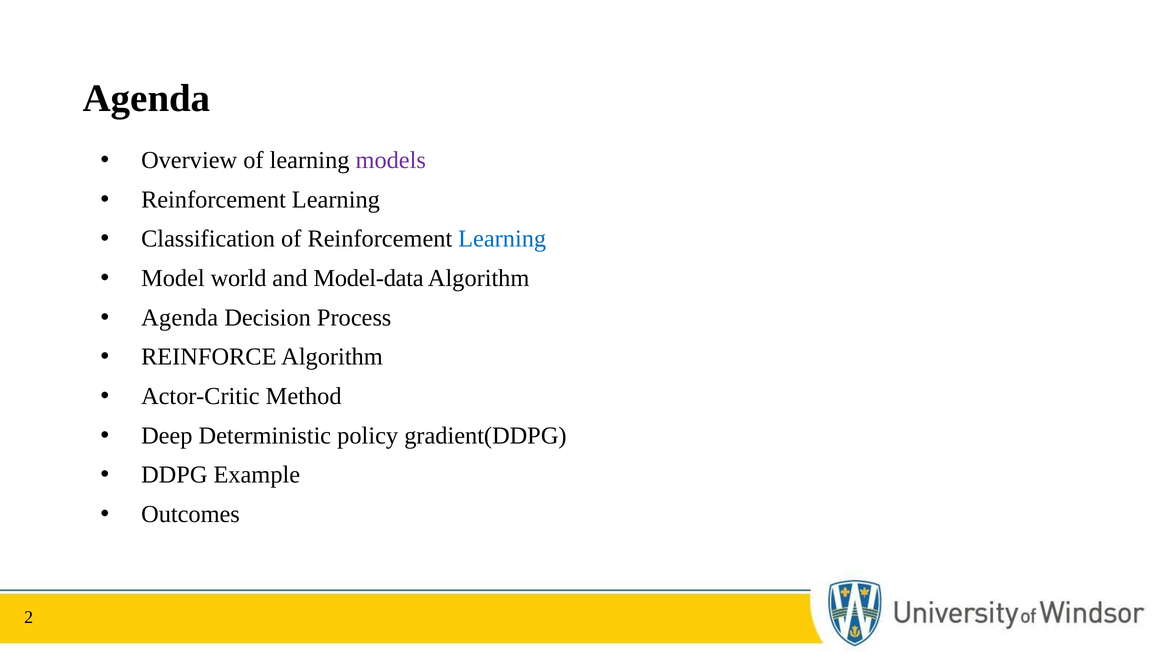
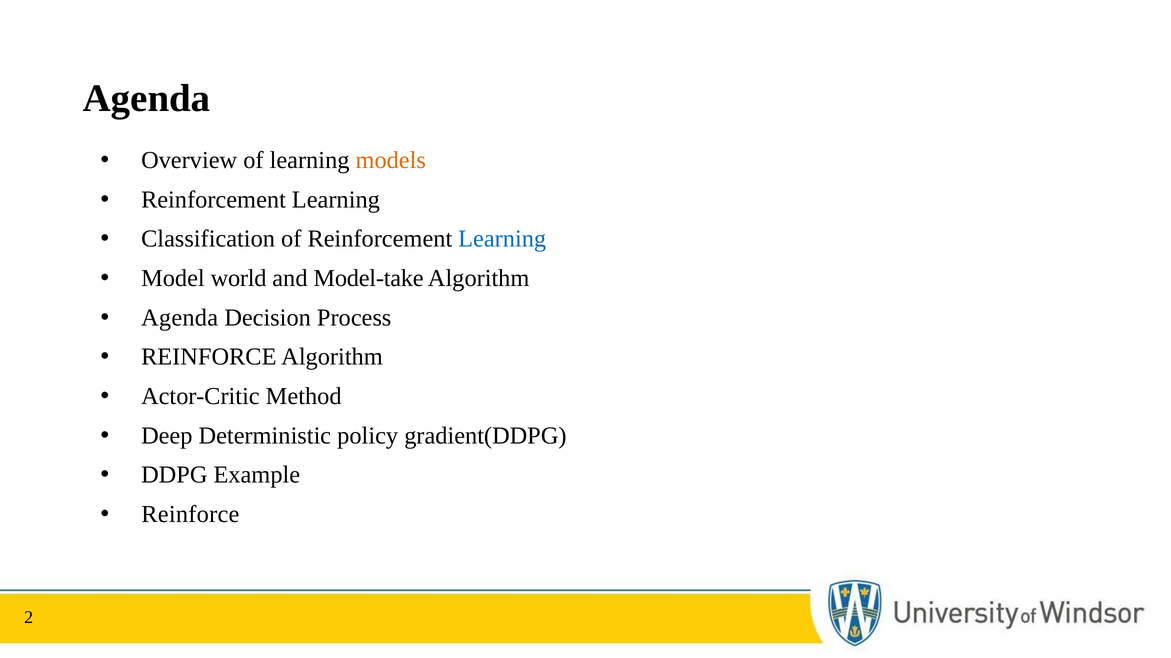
models colour: purple -> orange
Model-data: Model-data -> Model-take
Outcomes at (190, 515): Outcomes -> Reinforce
